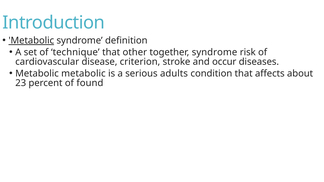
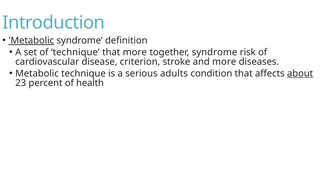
that other: other -> more
and occur: occur -> more
Metabolic metabolic: metabolic -> technique
about underline: none -> present
found: found -> health
